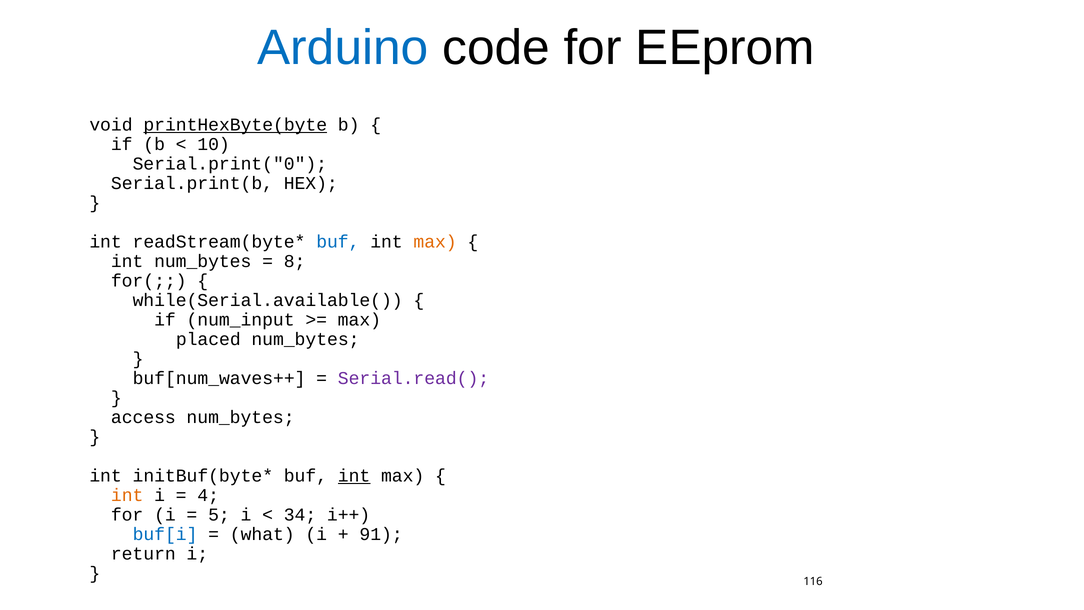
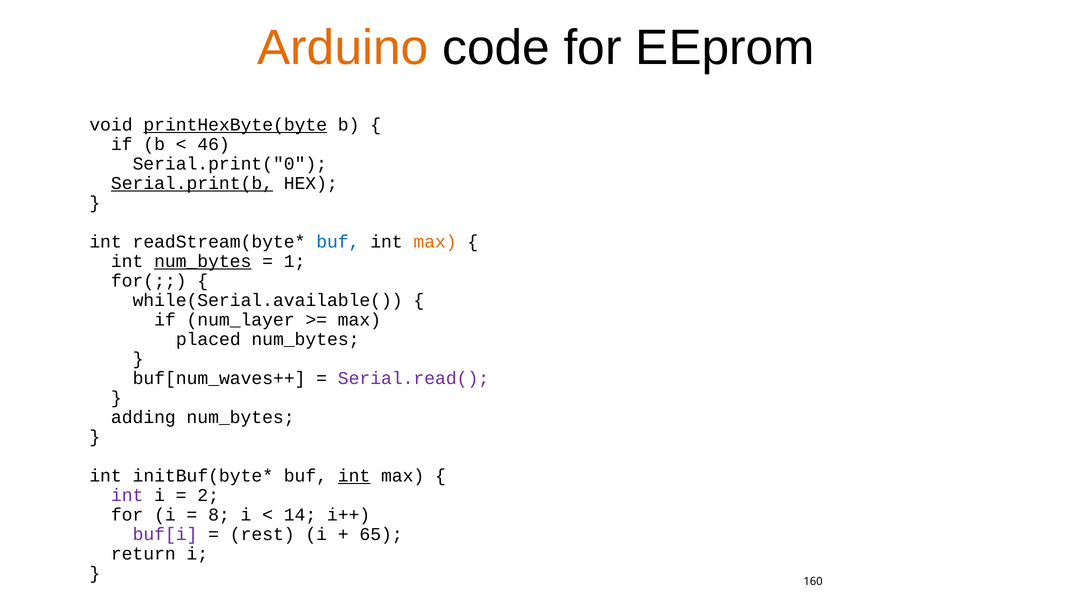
Arduino colour: blue -> orange
10: 10 -> 46
Serial.print(b underline: none -> present
num_bytes at (203, 261) underline: none -> present
8: 8 -> 1
num_input: num_input -> num_layer
access: access -> adding
int at (127, 495) colour: orange -> purple
4: 4 -> 2
5: 5 -> 8
34: 34 -> 14
buf[i colour: blue -> purple
what: what -> rest
91: 91 -> 65
116: 116 -> 160
